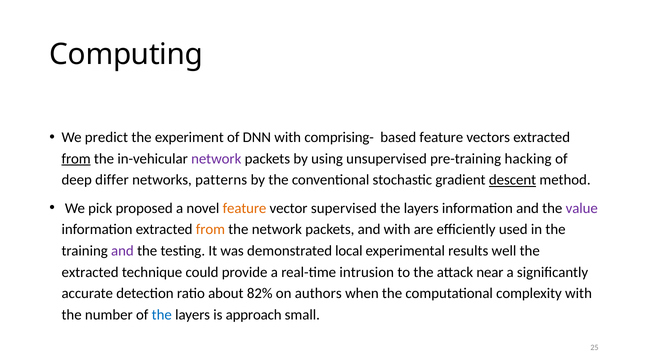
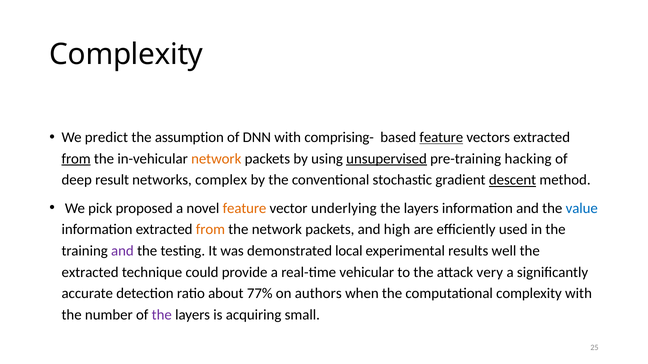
Computing at (126, 54): Computing -> Complexity
experiment: experiment -> assumption
feature at (441, 138) underline: none -> present
network at (216, 159) colour: purple -> orange
unsupervised underline: none -> present
differ: differ -> result
patterns: patterns -> complex
supervised: supervised -> underlying
value colour: purple -> blue
and with: with -> high
intrusion: intrusion -> vehicular
near: near -> very
82%: 82% -> 77%
the at (162, 315) colour: blue -> purple
approach: approach -> acquiring
